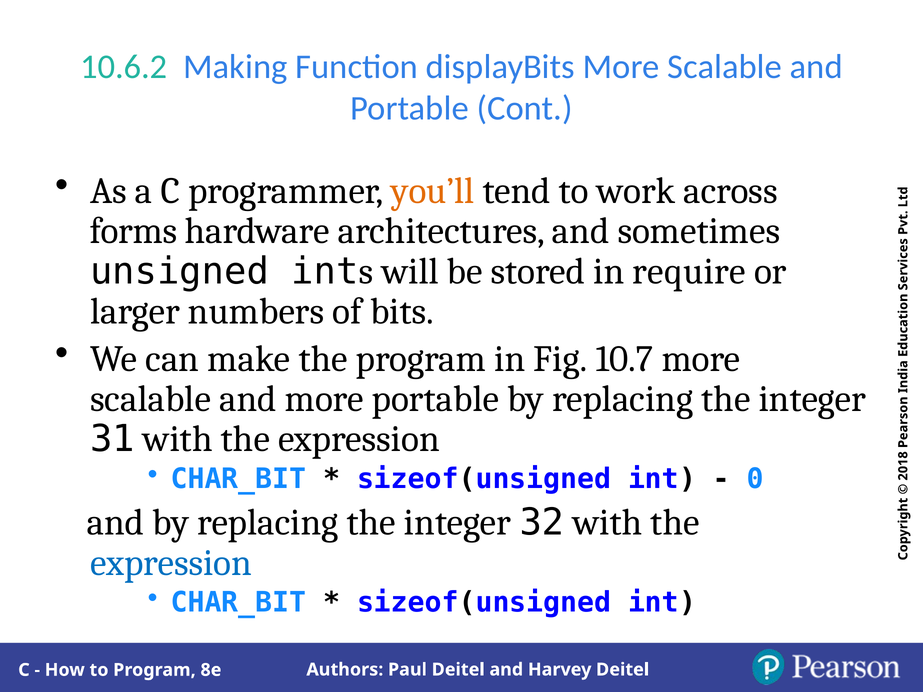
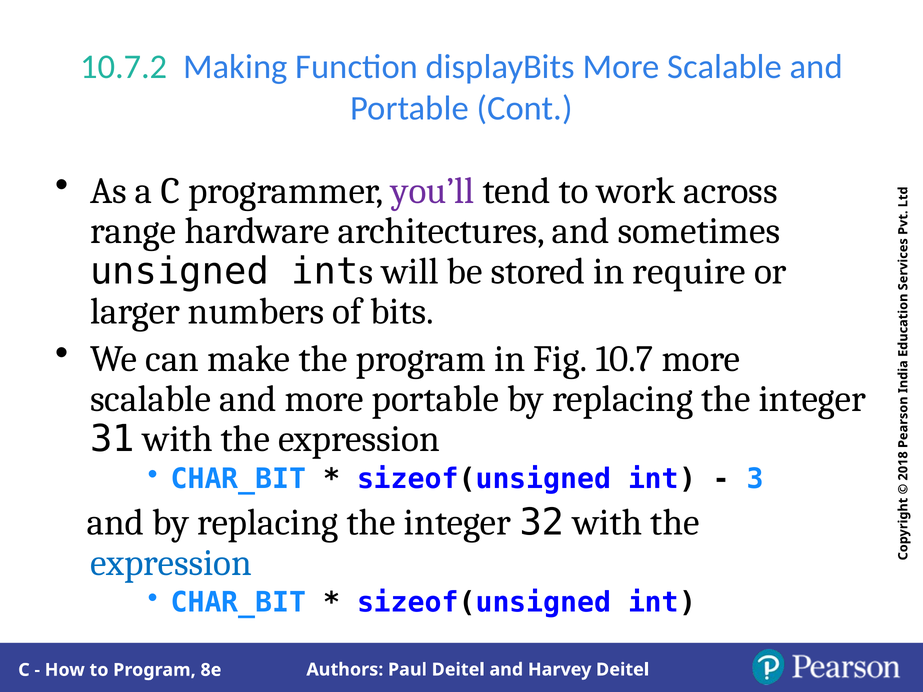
10.6.2: 10.6.2 -> 10.7.2
you’ll colour: orange -> purple
forms: forms -> range
0 at (755, 479): 0 -> 3
